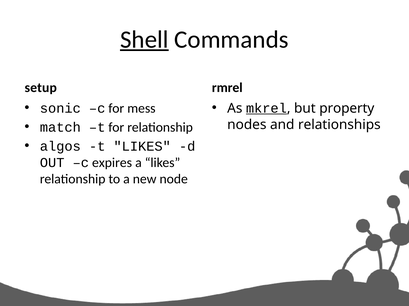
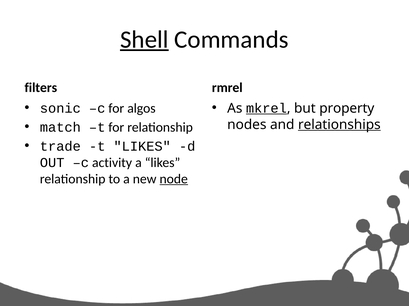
setup: setup -> filters
mess: mess -> algos
relationships underline: none -> present
algos: algos -> trade
expires: expires -> activity
node underline: none -> present
